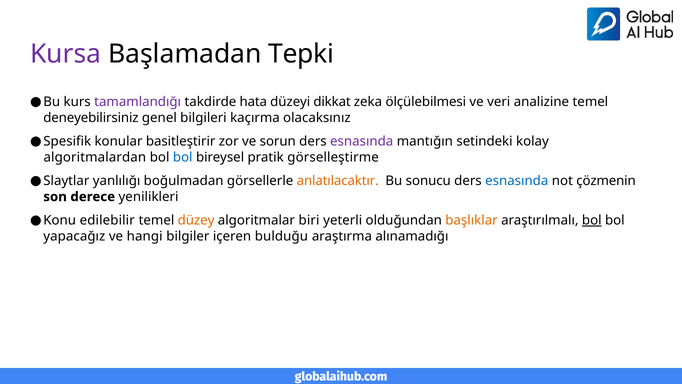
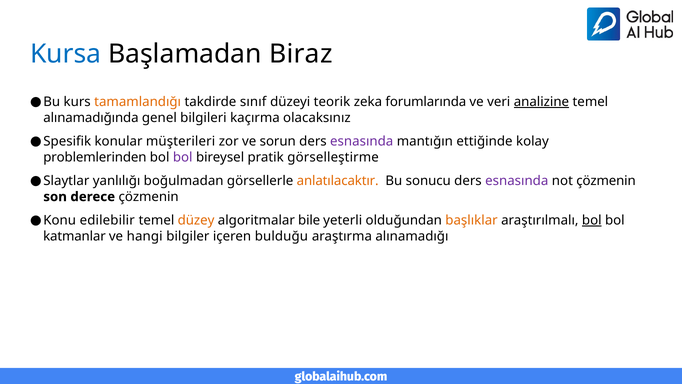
Kursa colour: purple -> blue
Tepki: Tepki -> Biraz
tamamlandığı colour: purple -> orange
hata: hata -> sınıf
dikkat: dikkat -> teorik
ölçülebilmesi: ölçülebilmesi -> forumlarında
analizine underline: none -> present
deneyebilirsiniz: deneyebilirsiniz -> alınamadığında
basitleştirir: basitleştirir -> müşterileri
setindeki: setindeki -> ettiğinde
algoritmalardan: algoritmalardan -> problemlerinden
bol at (183, 157) colour: blue -> purple
esnasında at (517, 181) colour: blue -> purple
derece yenilikleri: yenilikleri -> çözmenin
biri: biri -> bile
yapacağız: yapacağız -> katmanlar
